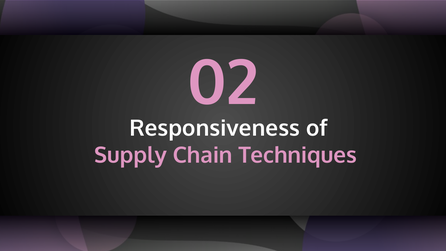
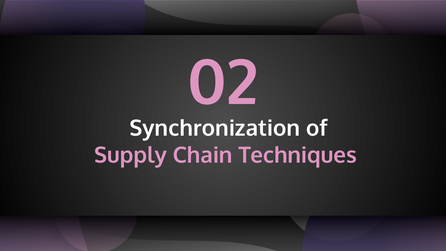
Responsiveness: Responsiveness -> Synchronization
